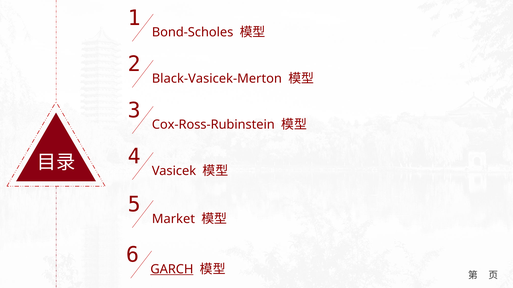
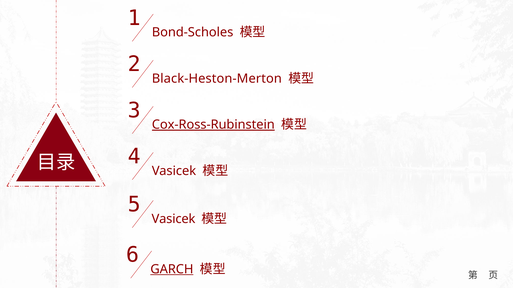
Black-Vasicek-Merton: Black-Vasicek-Merton -> Black-Heston-Merton
Cox-Ross-Rubinstein underline: none -> present
Market at (173, 219): Market -> Vasicek
